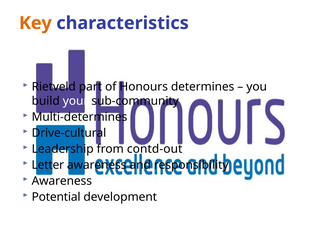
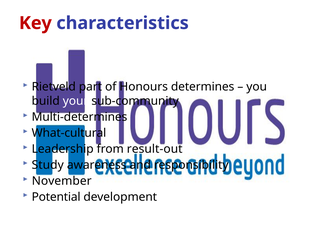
Key colour: orange -> red
Drive-cultural: Drive-cultural -> What-cultural
contd-out: contd-out -> result-out
Letter: Letter -> Study
Awareness at (62, 181): Awareness -> November
